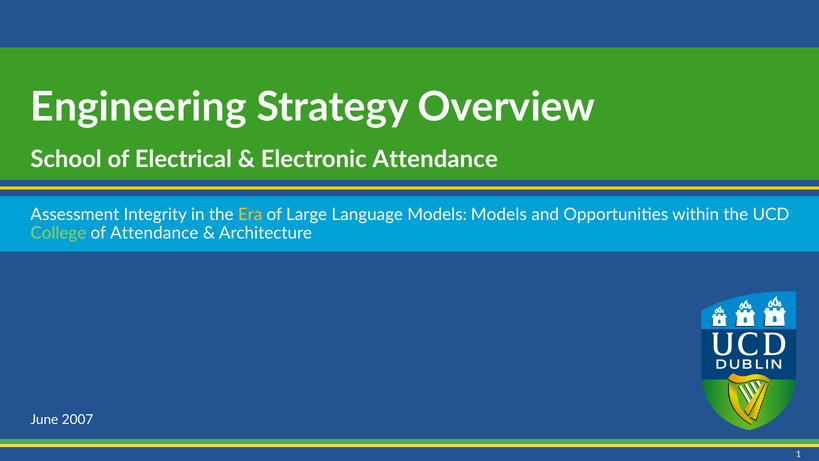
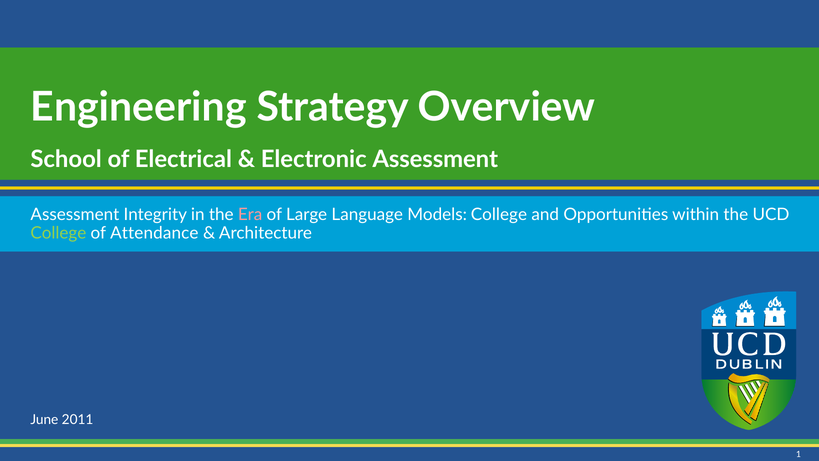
Electronic Attendance: Attendance -> Assessment
Era colour: yellow -> pink
Models Models: Models -> College
2007: 2007 -> 2011
